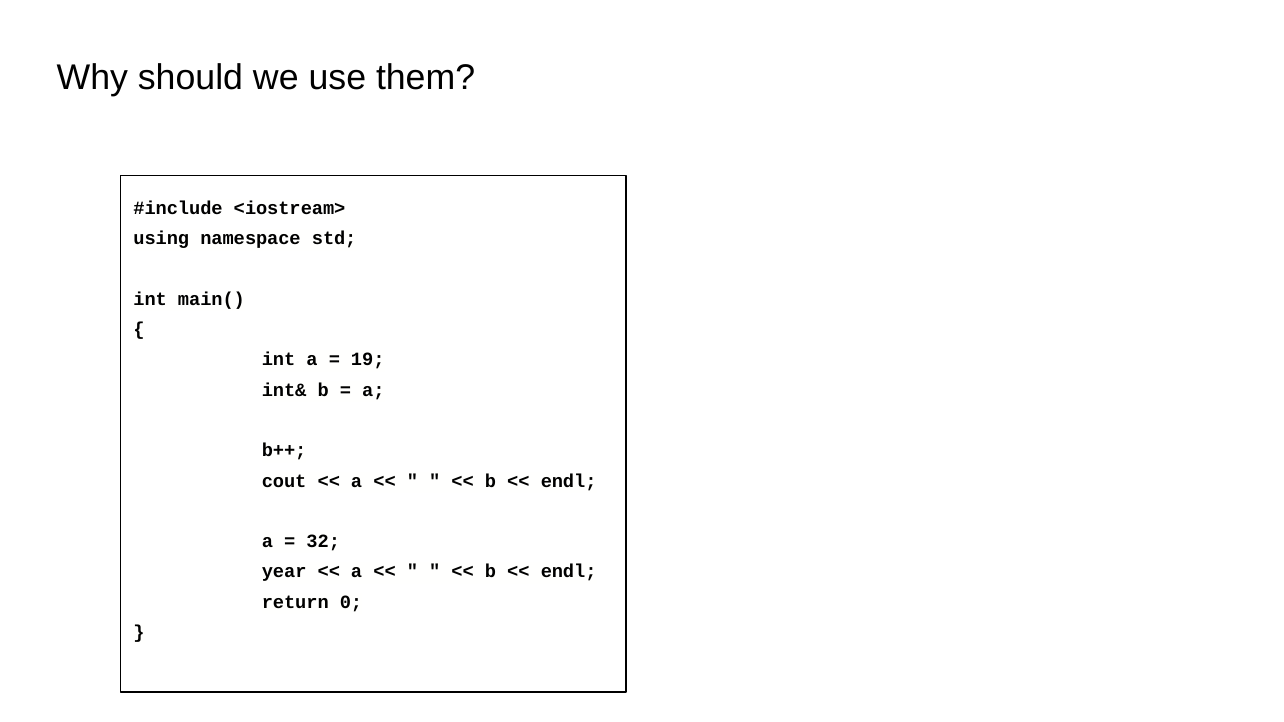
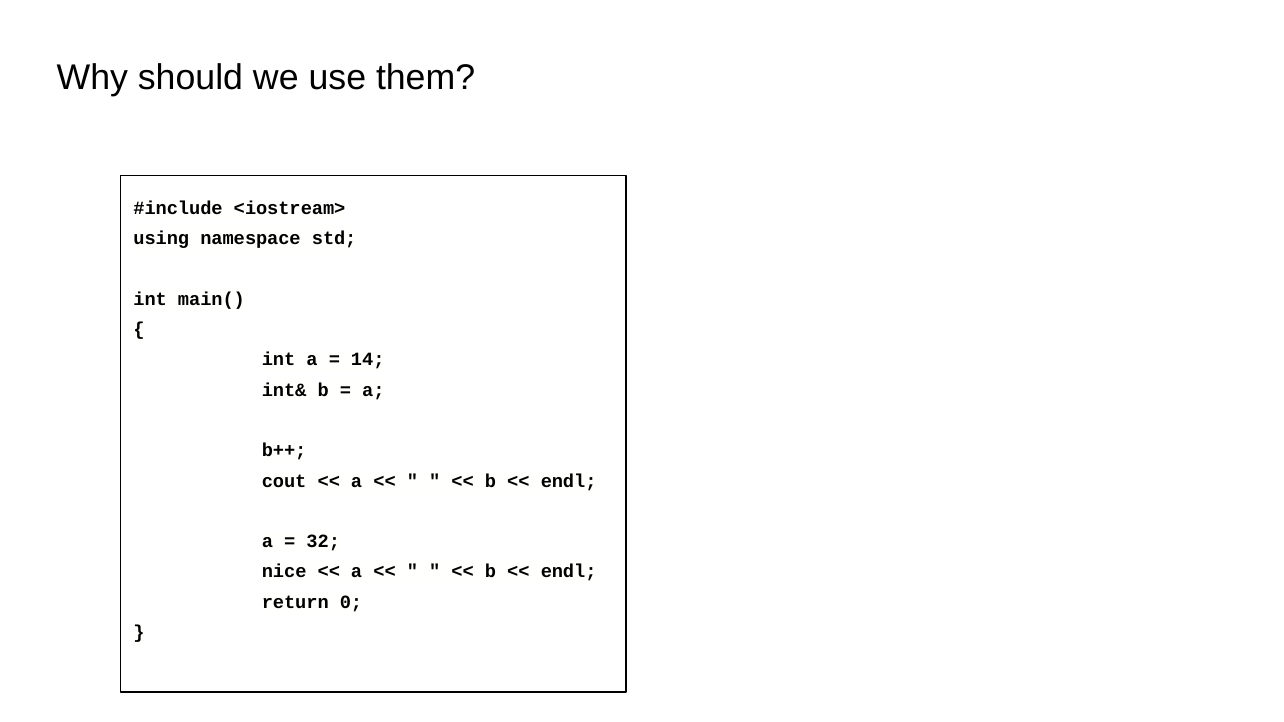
19: 19 -> 14
year: year -> nice
